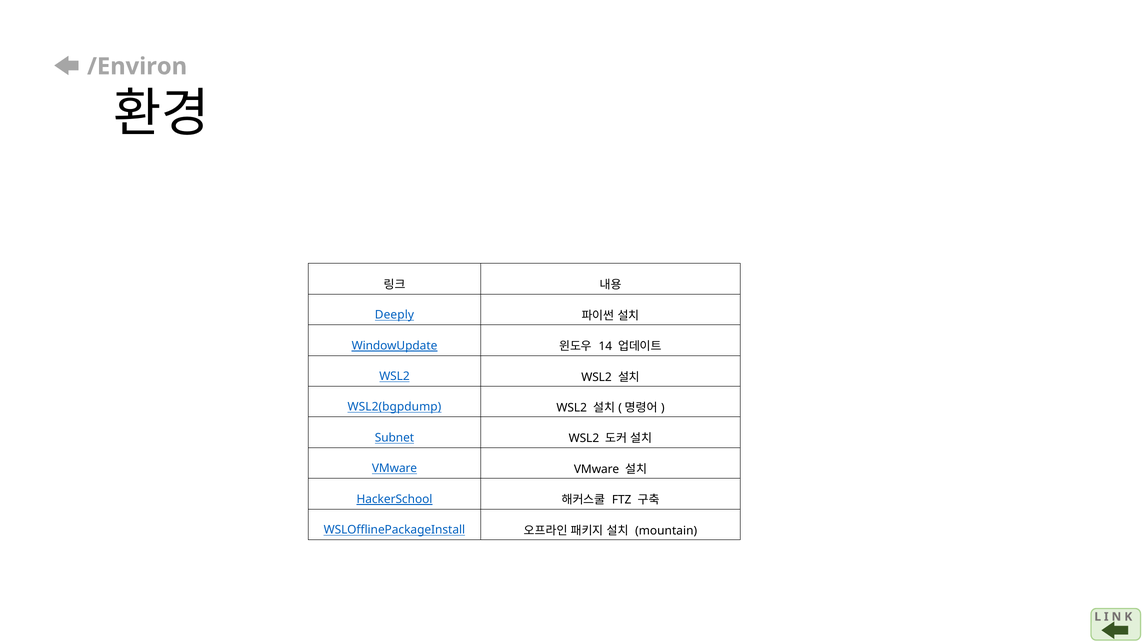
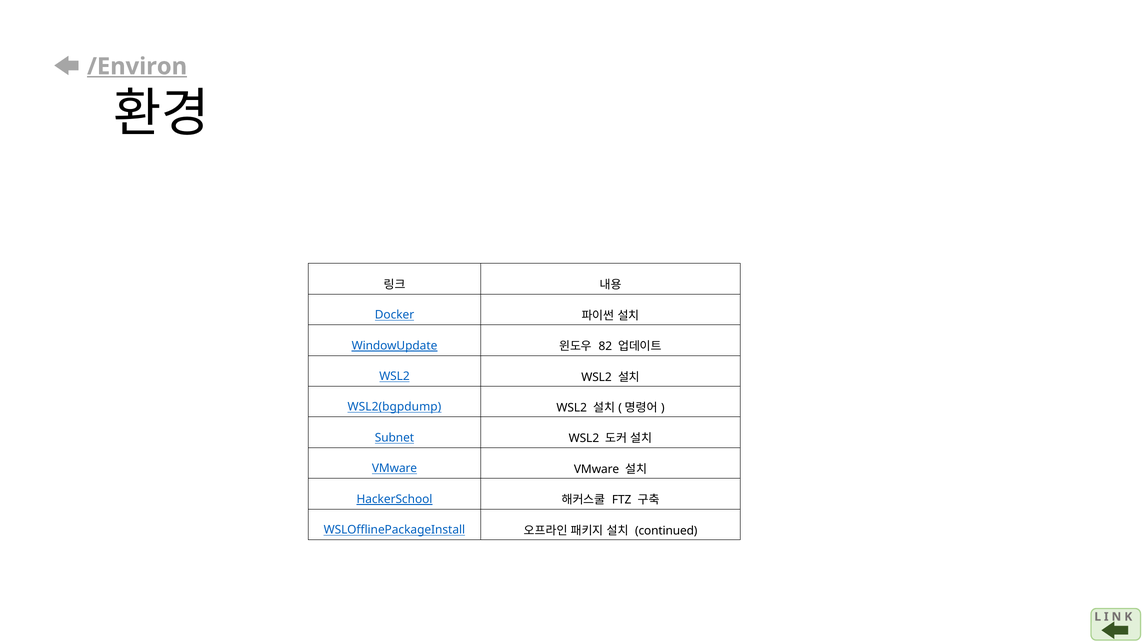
/Environ underline: none -> present
Deeply: Deeply -> Docker
14: 14 -> 82
mountain: mountain -> continued
